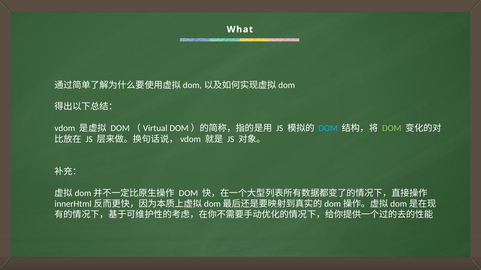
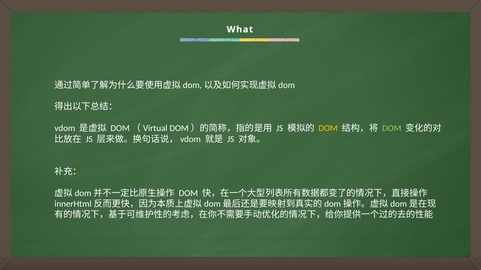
DOM at (328, 129) colour: light blue -> yellow
